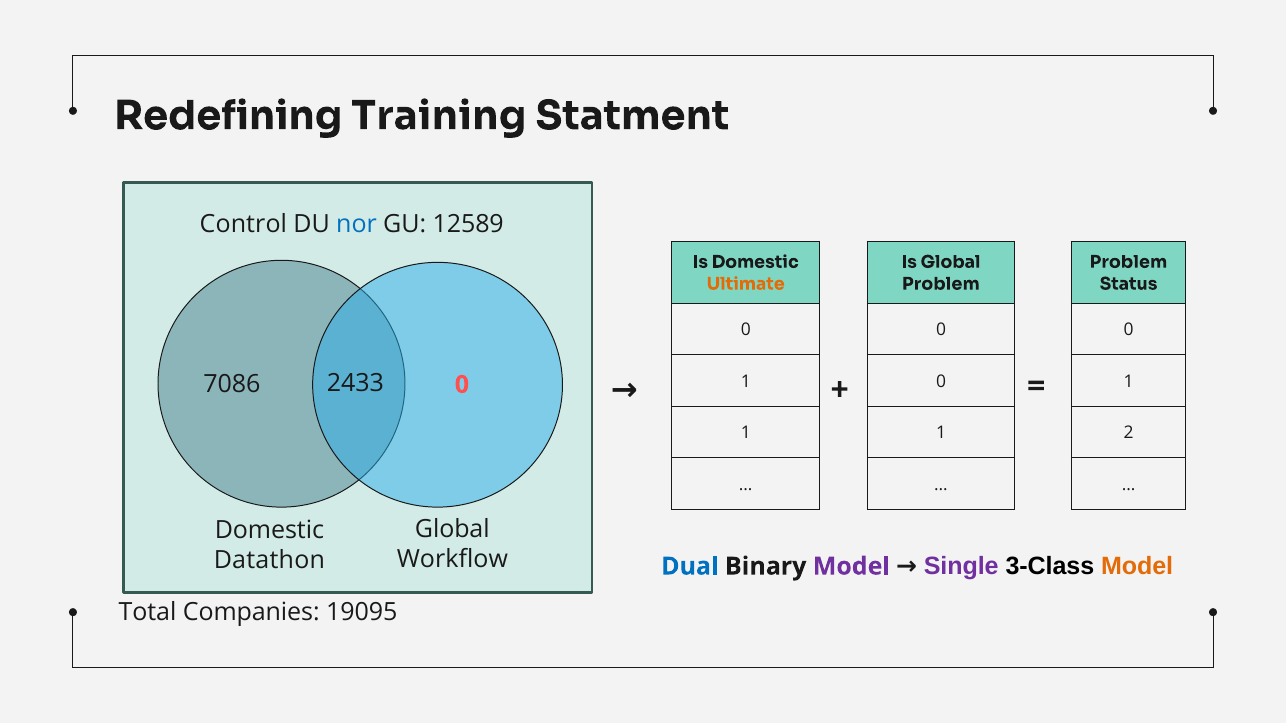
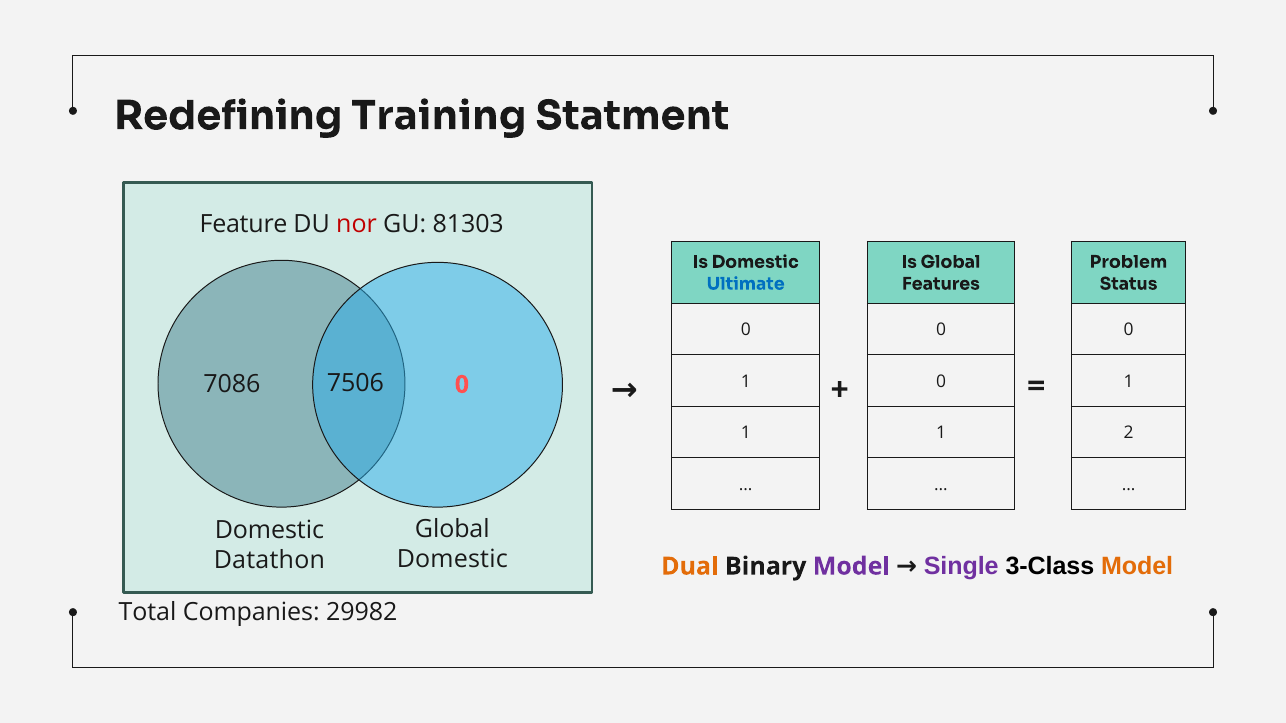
Control: Control -> Feature
nor colour: blue -> red
12589: 12589 -> 81303
Ultimate colour: orange -> blue
Problem at (941, 284): Problem -> Features
2433: 2433 -> 7506
Workflow at (452, 560): Workflow -> Domestic
Dual colour: blue -> orange
19095: 19095 -> 29982
